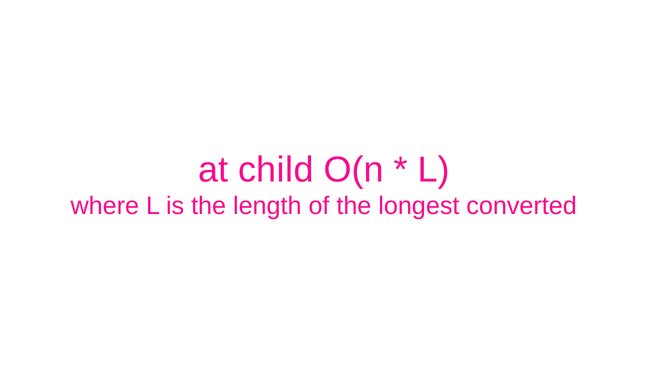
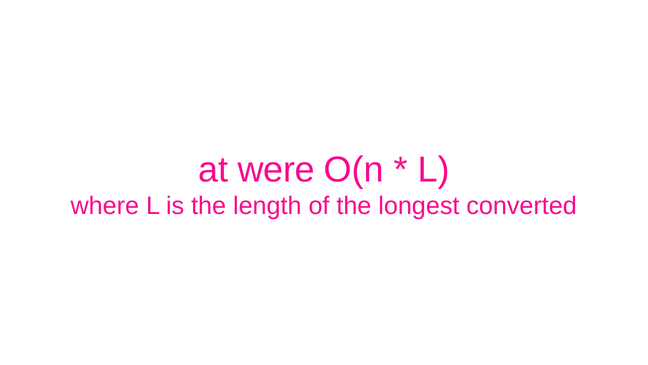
child: child -> were
